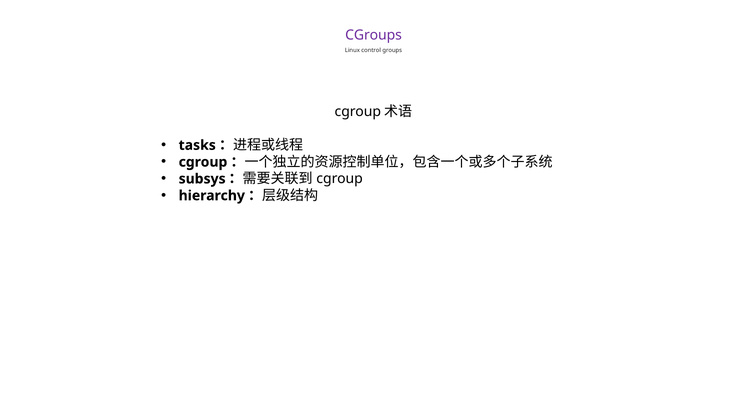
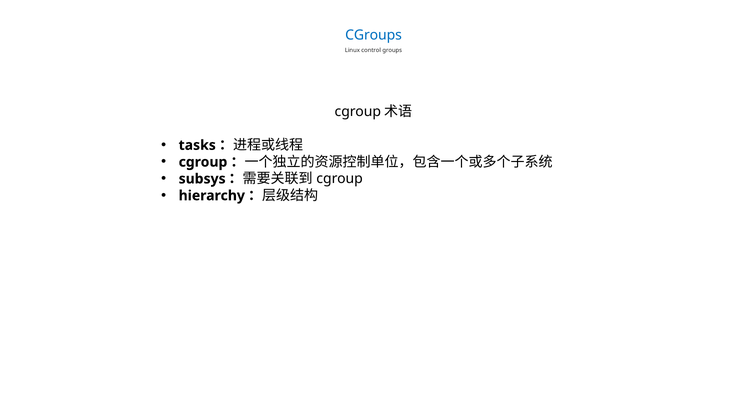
CGroups colour: purple -> blue
